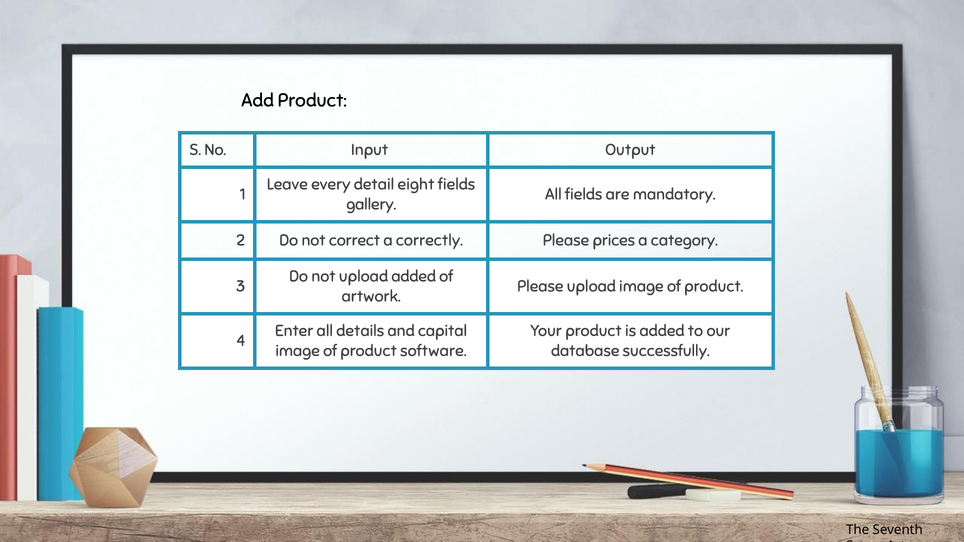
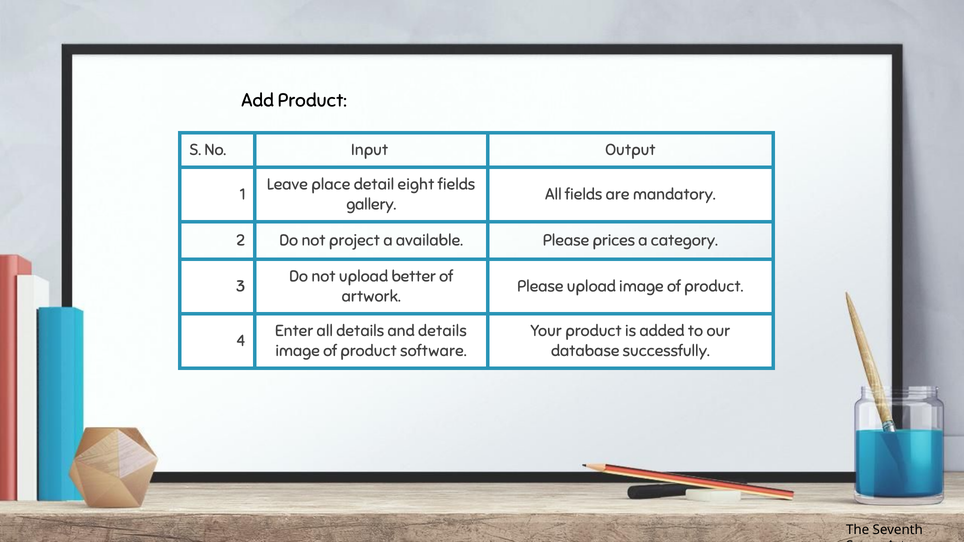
every: every -> place
correct: correct -> project
correctly: correctly -> available
upload added: added -> better
and capital: capital -> details
